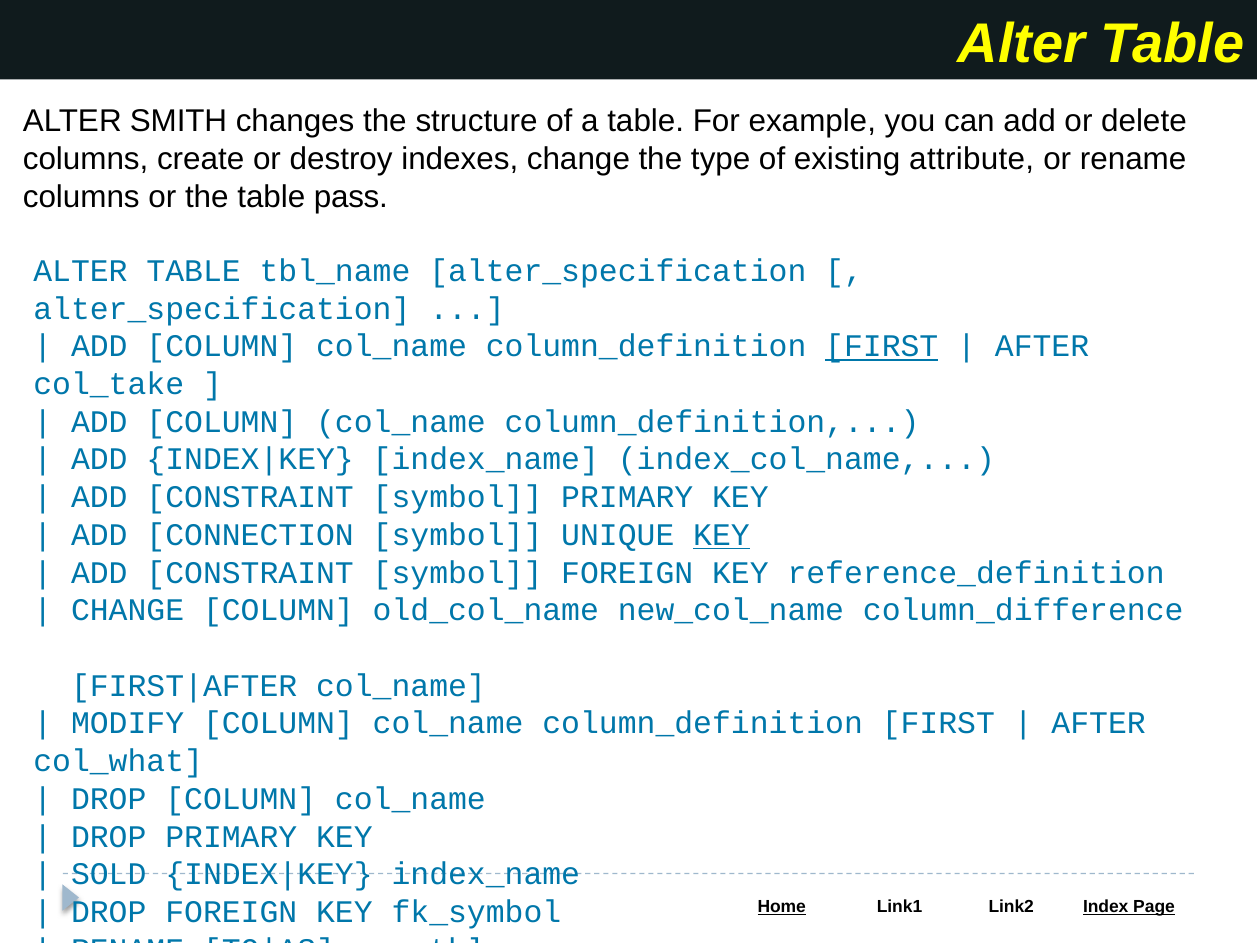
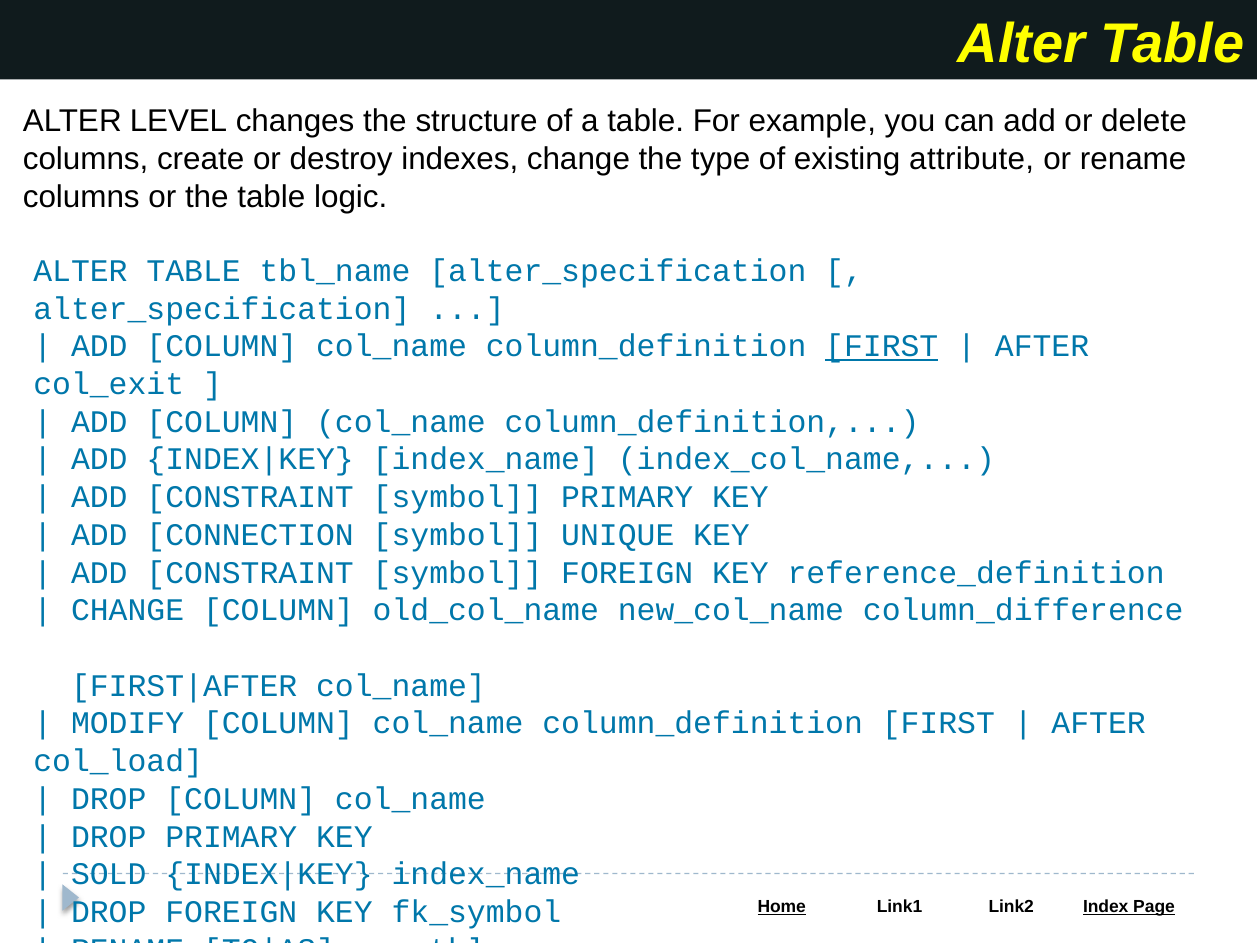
SMITH: SMITH -> LEVEL
pass: pass -> logic
col_take: col_take -> col_exit
KEY at (722, 535) underline: present -> none
col_what: col_what -> col_load
